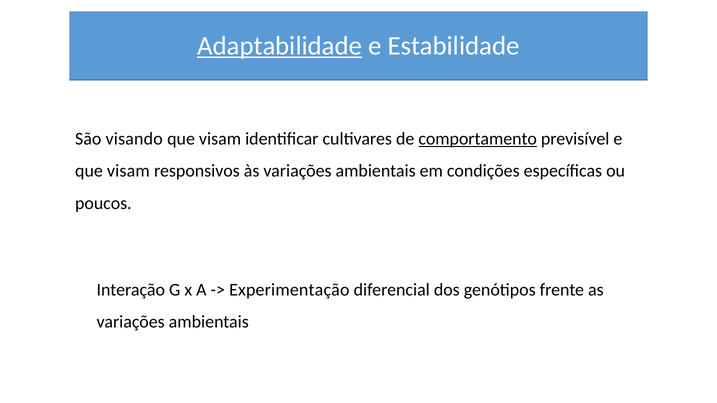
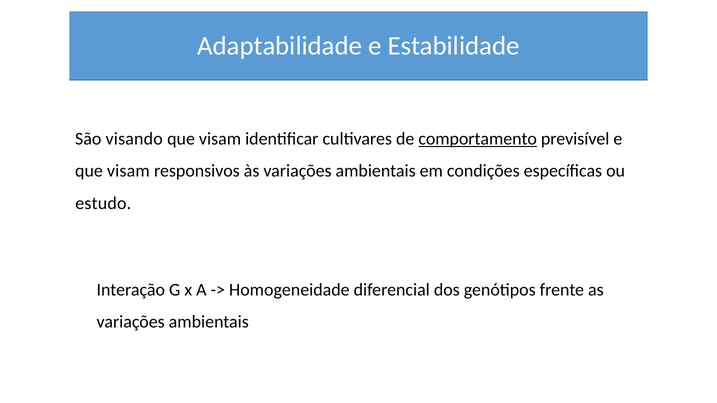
Adaptabilidade underline: present -> none
poucos: poucos -> estudo
Experimentação: Experimentação -> Homogeneidade
